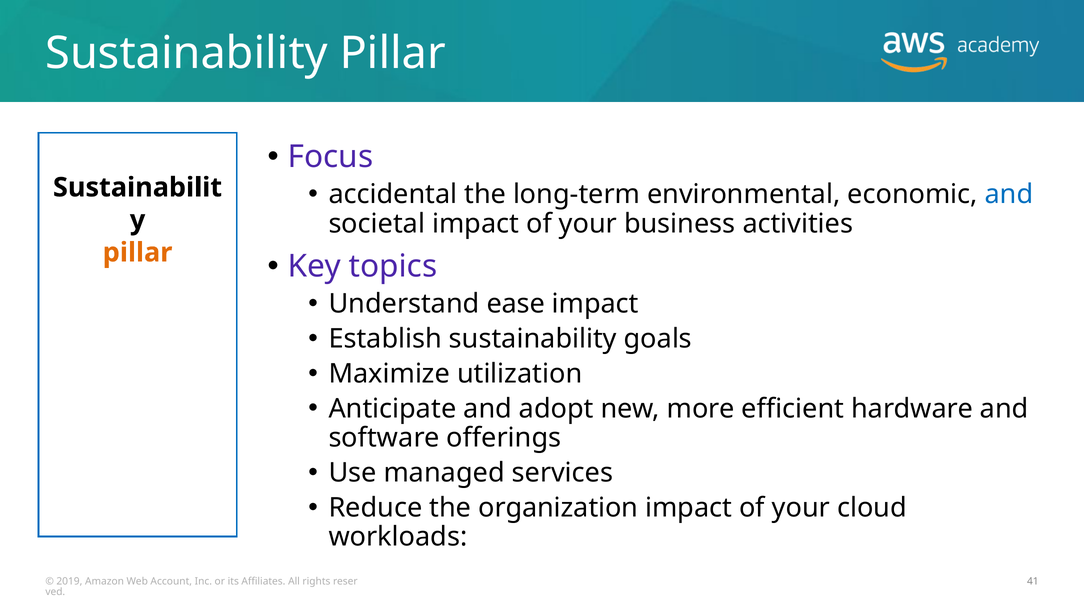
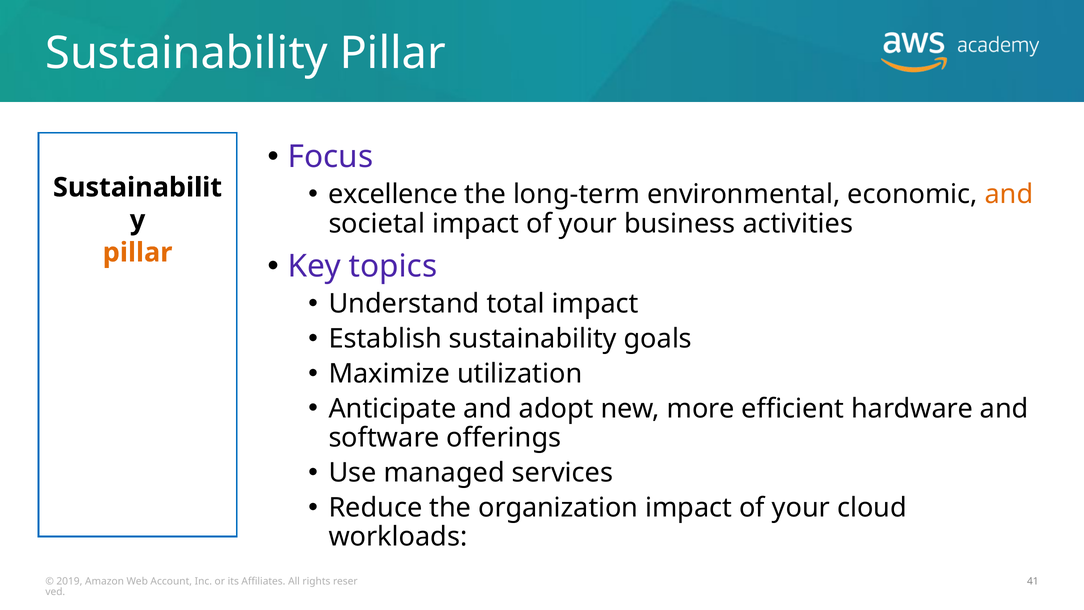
accidental: accidental -> excellence
and at (1009, 194) colour: blue -> orange
ease: ease -> total
